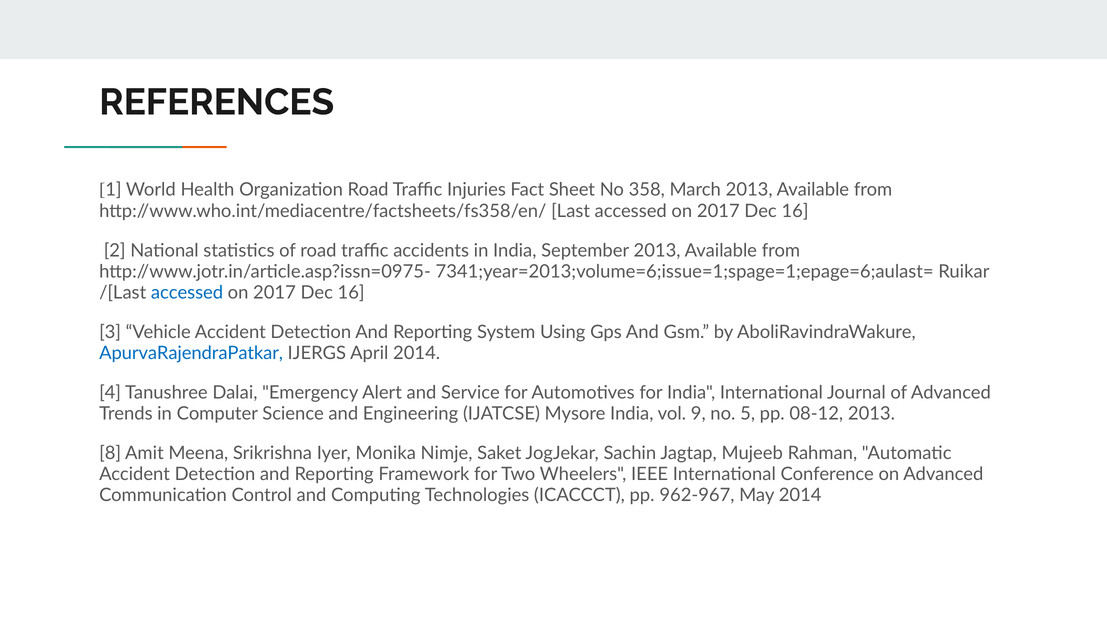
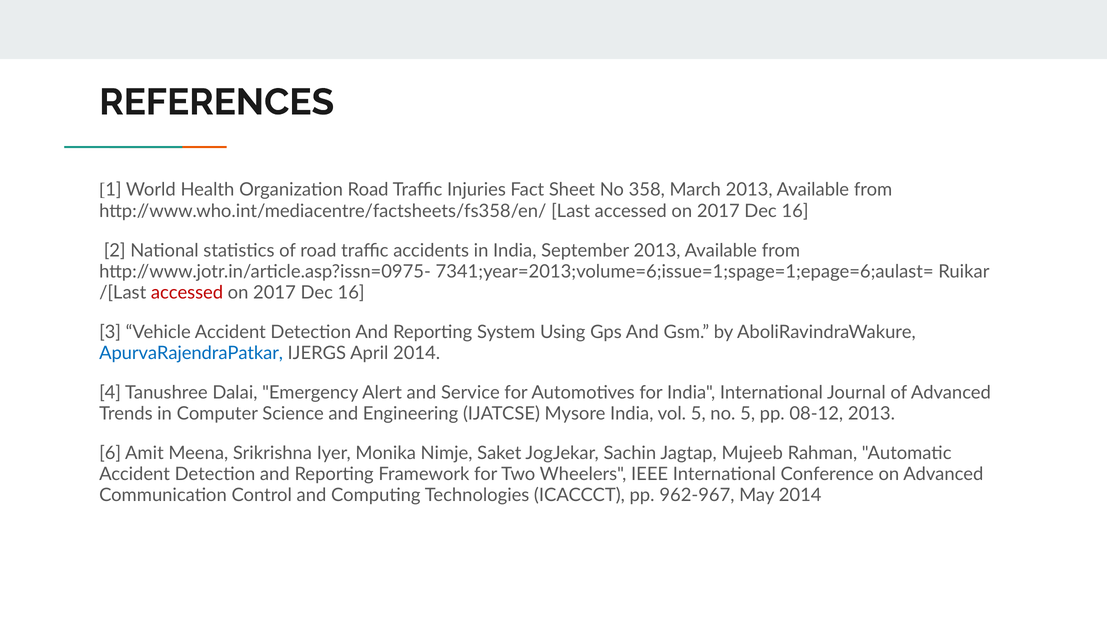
accessed at (187, 292) colour: blue -> red
vol 9: 9 -> 5
8: 8 -> 6
